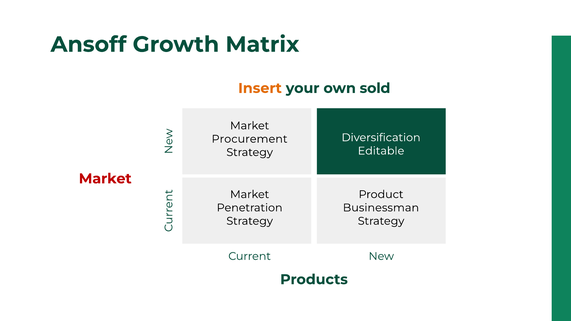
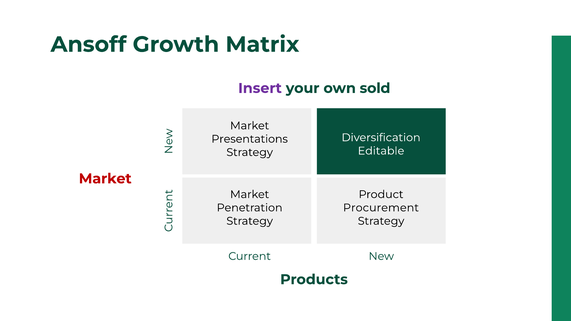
Insert colour: orange -> purple
Procurement: Procurement -> Presentations
Businessman: Businessman -> Procurement
